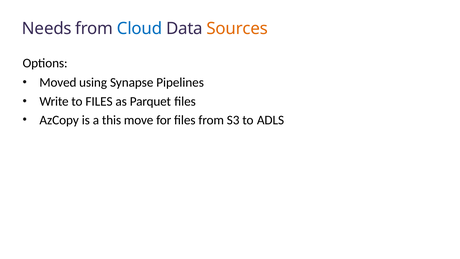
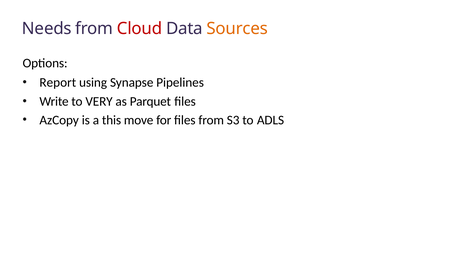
Cloud colour: blue -> red
Moved: Moved -> Report
to FILES: FILES -> VERY
